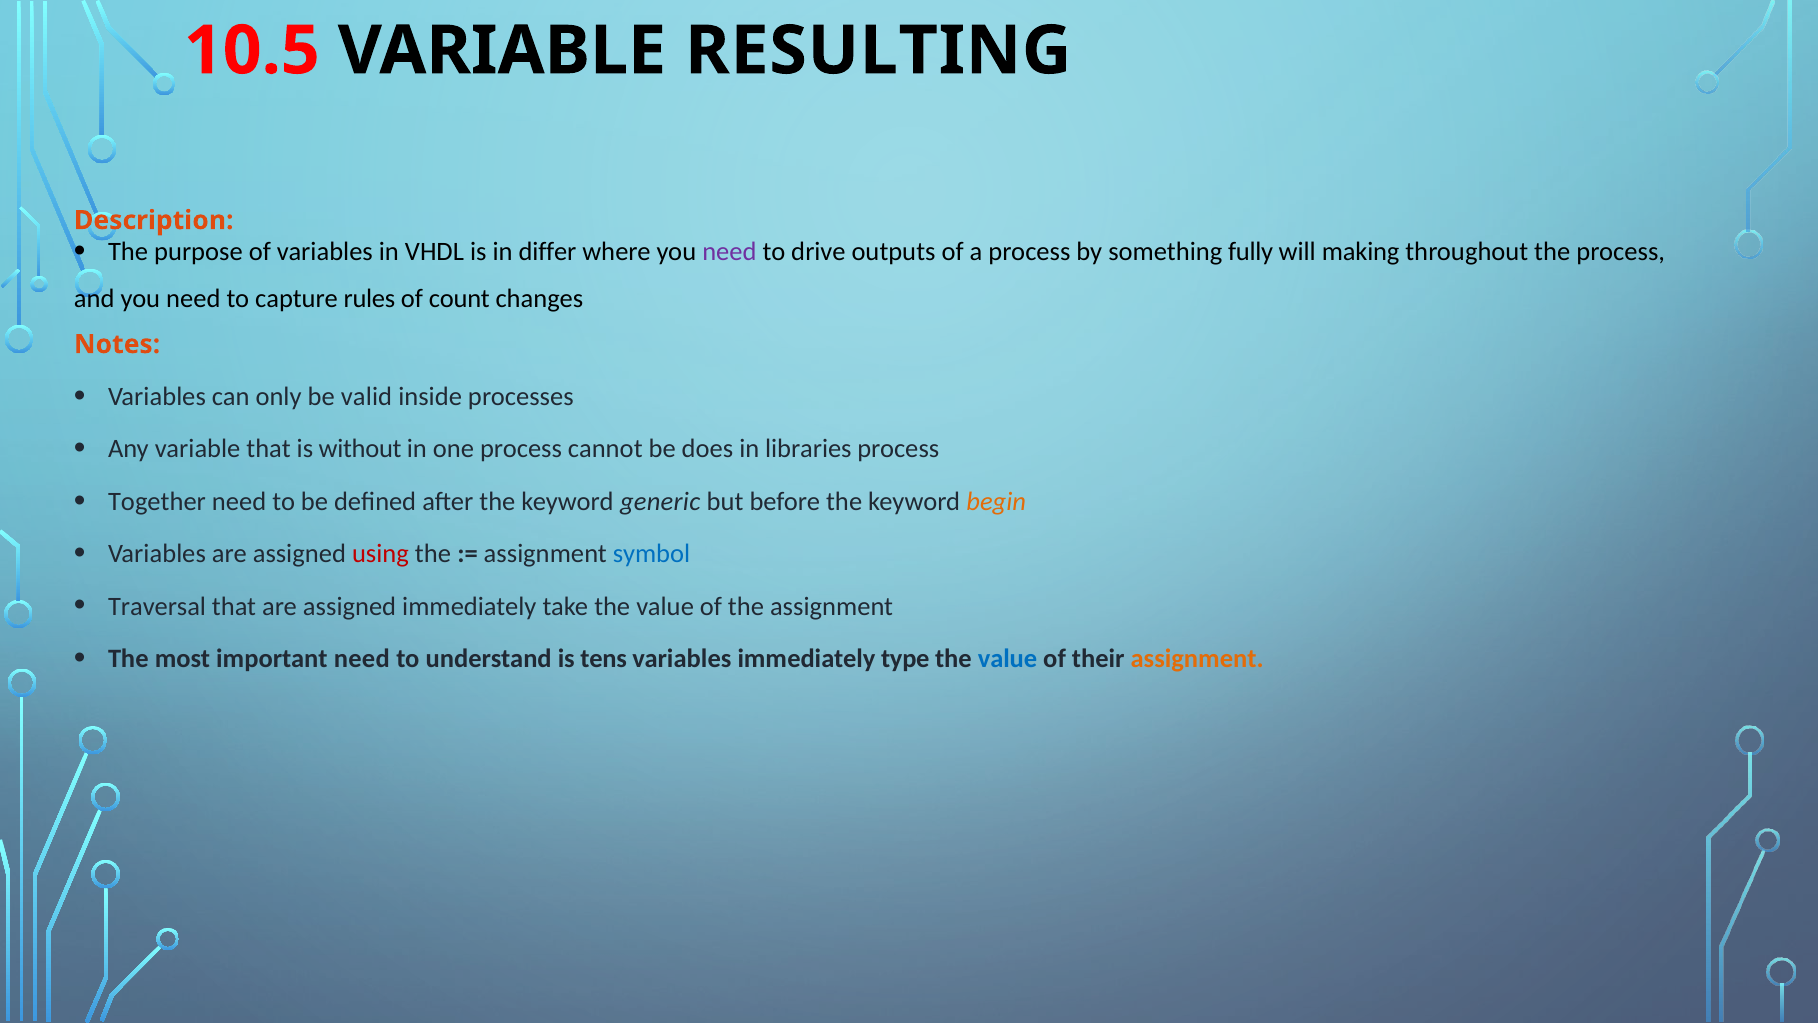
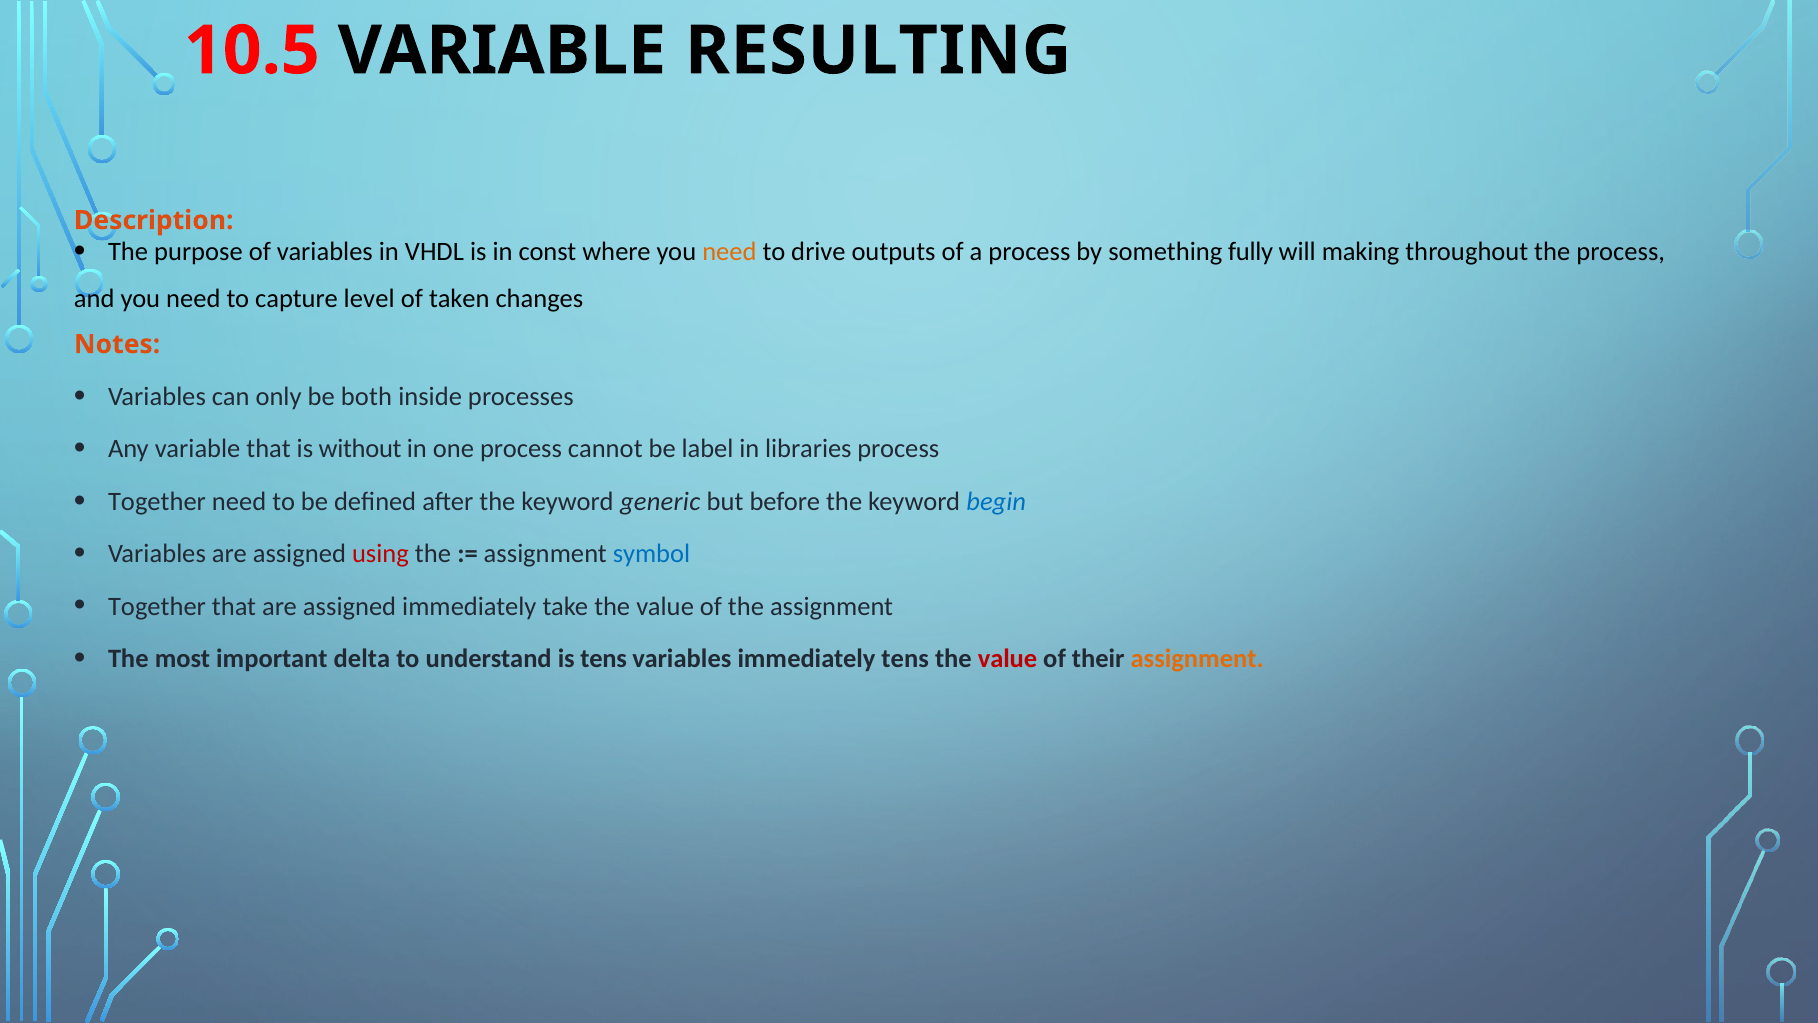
differ: differ -> const
need at (729, 252) colour: purple -> orange
rules: rules -> level
count: count -> taken
valid: valid -> both
does: does -> label
begin colour: orange -> blue
Traversal at (157, 606): Traversal -> Together
important need: need -> delta
immediately type: type -> tens
value at (1008, 659) colour: blue -> red
